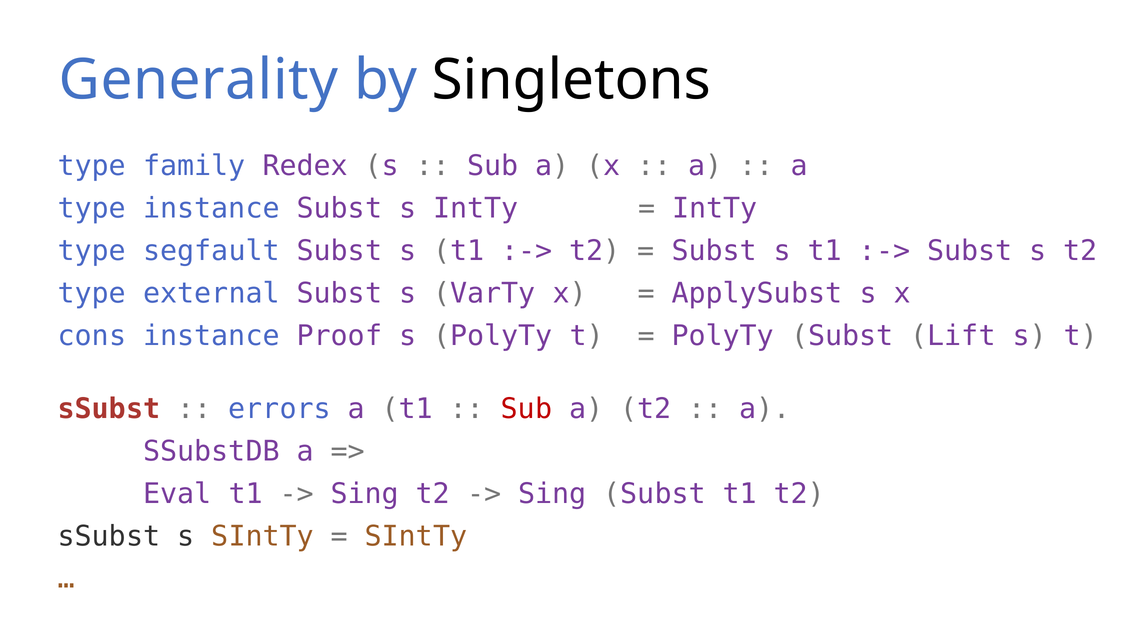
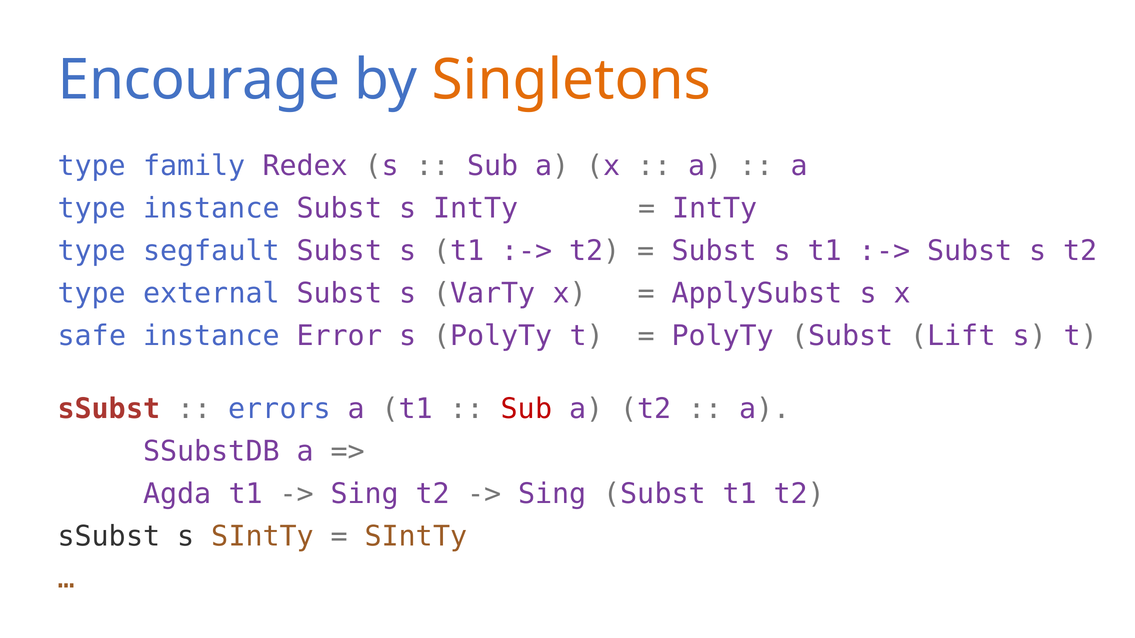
Generality: Generality -> Encourage
Singletons colour: black -> orange
cons: cons -> safe
Proof: Proof -> Error
Eval: Eval -> Agda
